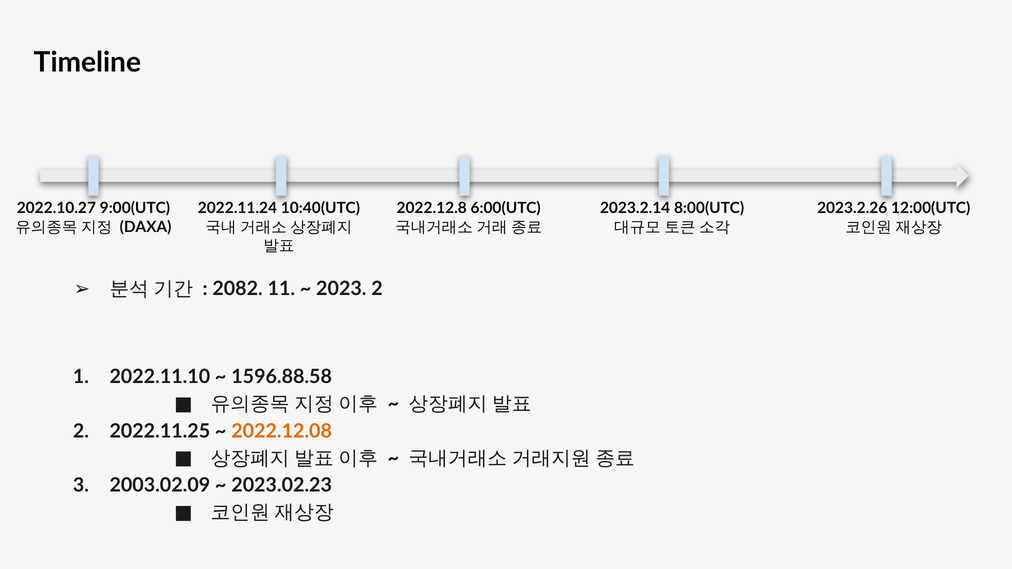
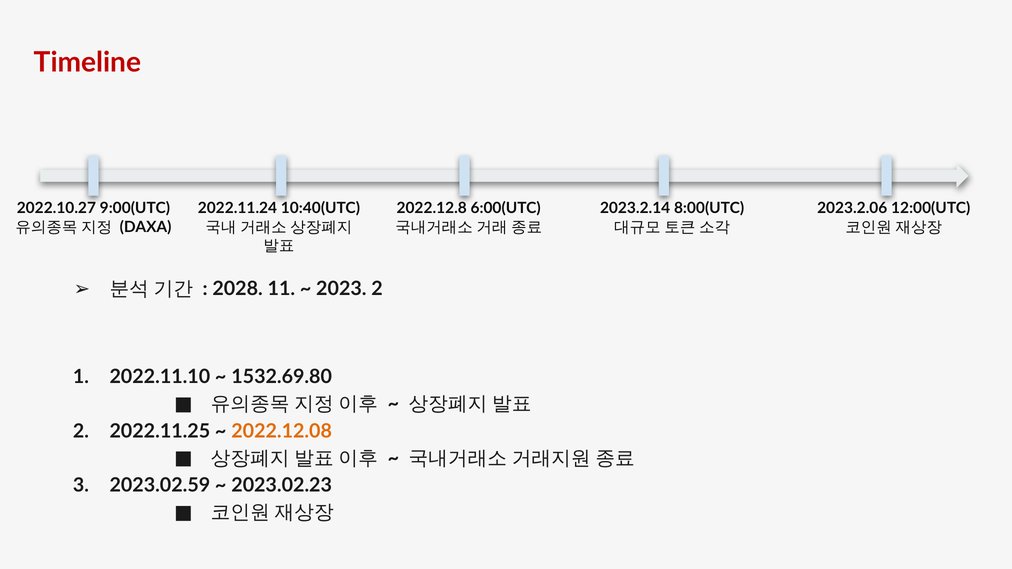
Timeline colour: black -> red
2023.2.26: 2023.2.26 -> 2023.2.06
2082: 2082 -> 2028
1596.88.58: 1596.88.58 -> 1532.69.80
2003.02.09: 2003.02.09 -> 2023.02.59
